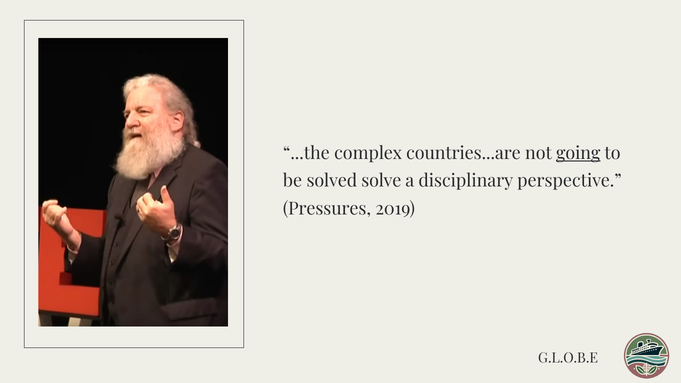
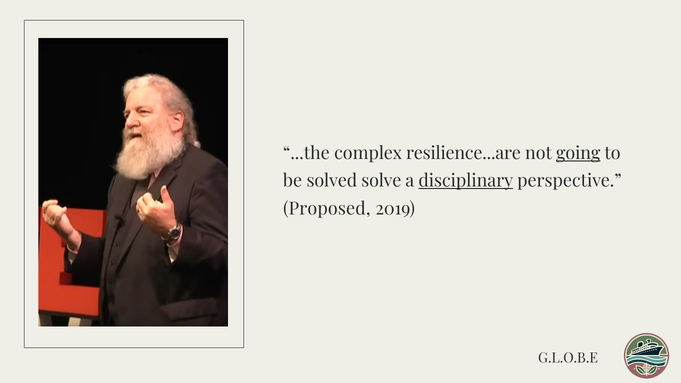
countries...are: countries...are -> resilience...are
disciplinary underline: none -> present
Pressures: Pressures -> Proposed
